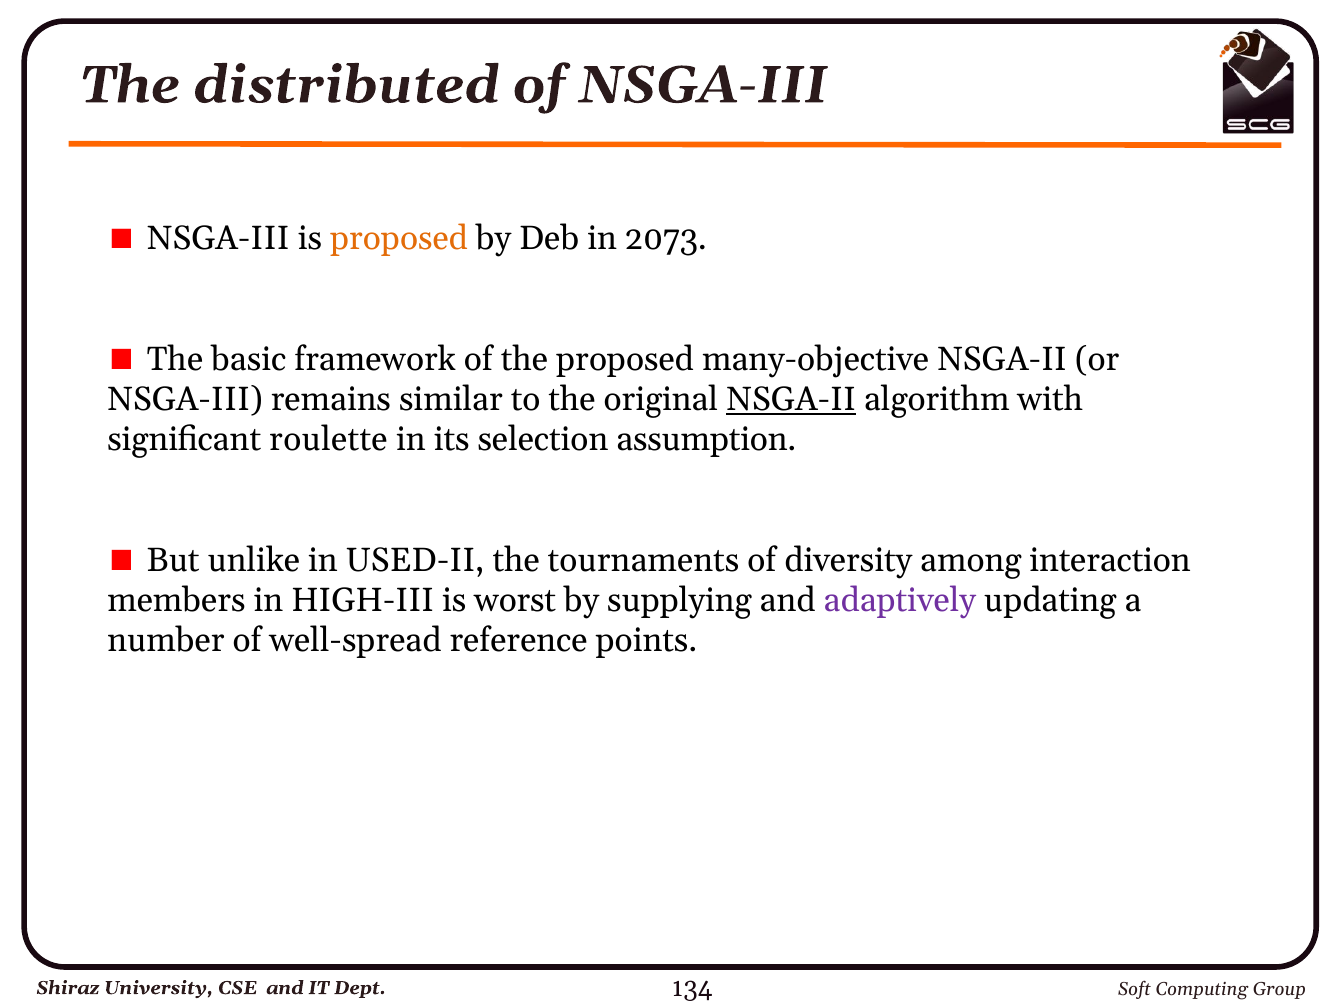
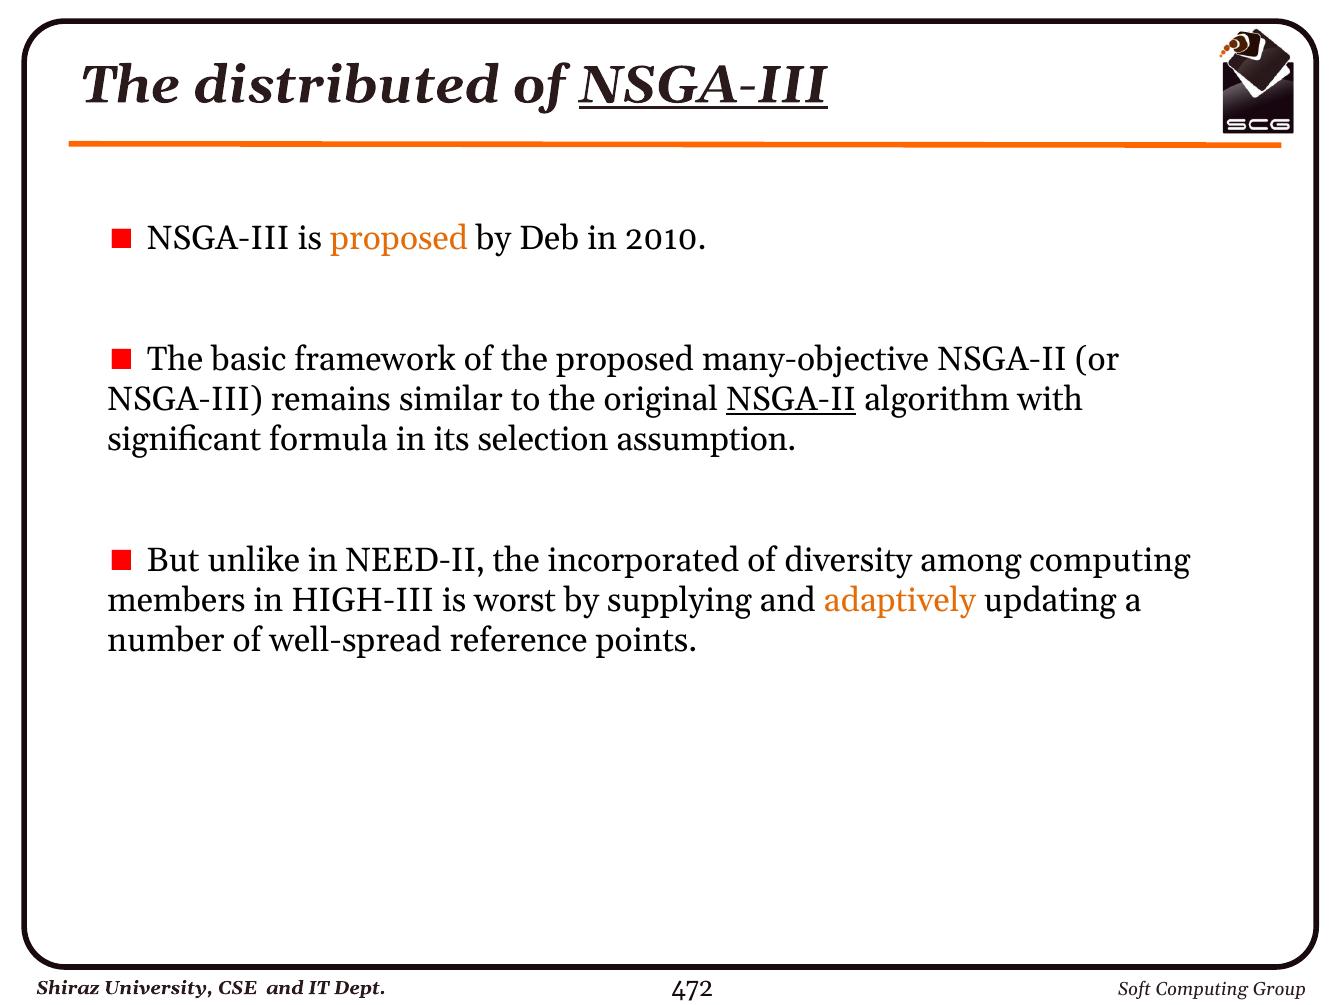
NSGA-III at (703, 85) underline: none -> present
2073: 2073 -> 2010
roulette: roulette -> formula
USED-II: USED-II -> NEED-II
tournaments: tournaments -> incorporated
among interaction: interaction -> computing
adaptively colour: purple -> orange
134: 134 -> 472
